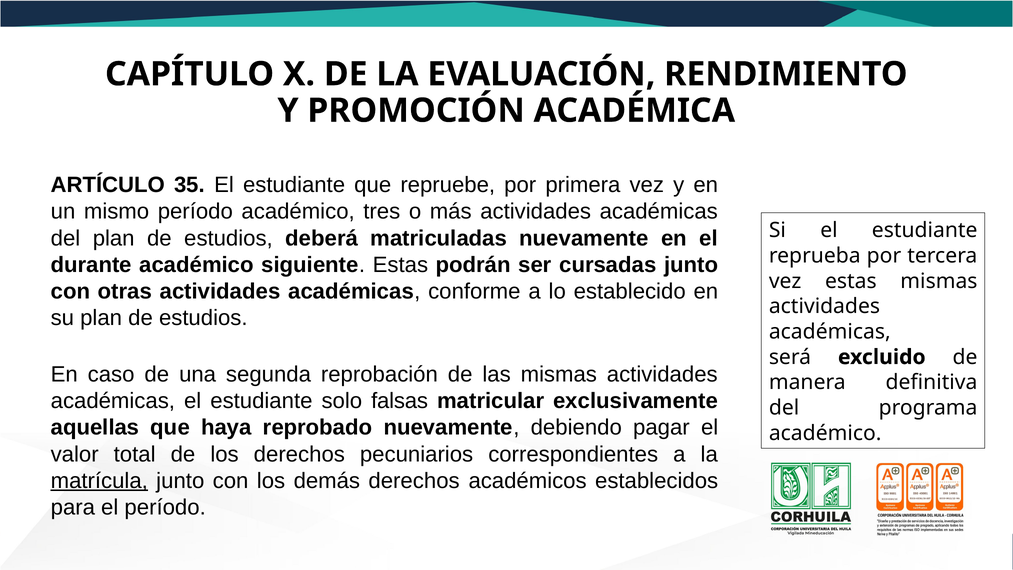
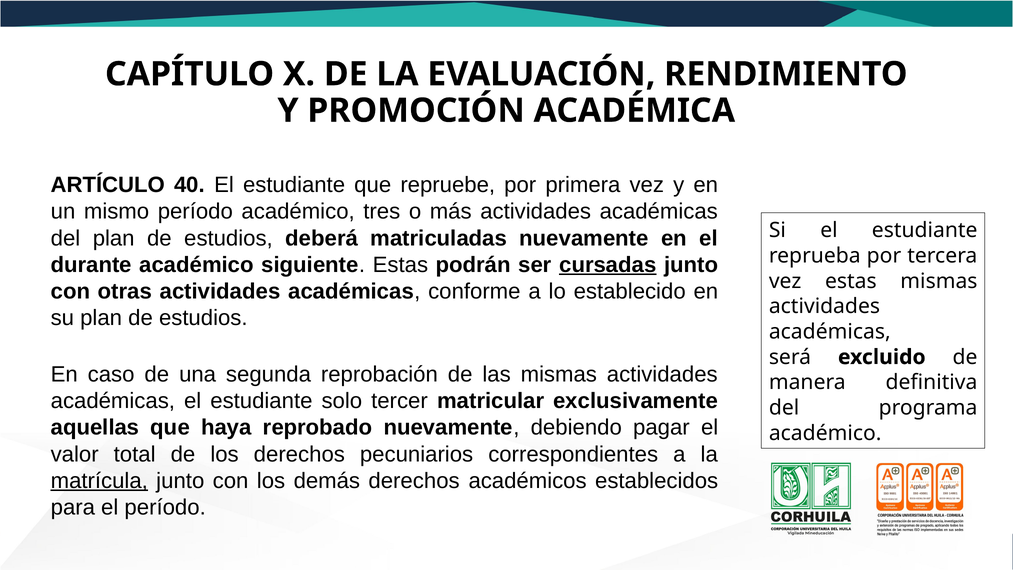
35: 35 -> 40
cursadas underline: none -> present
falsas: falsas -> tercer
